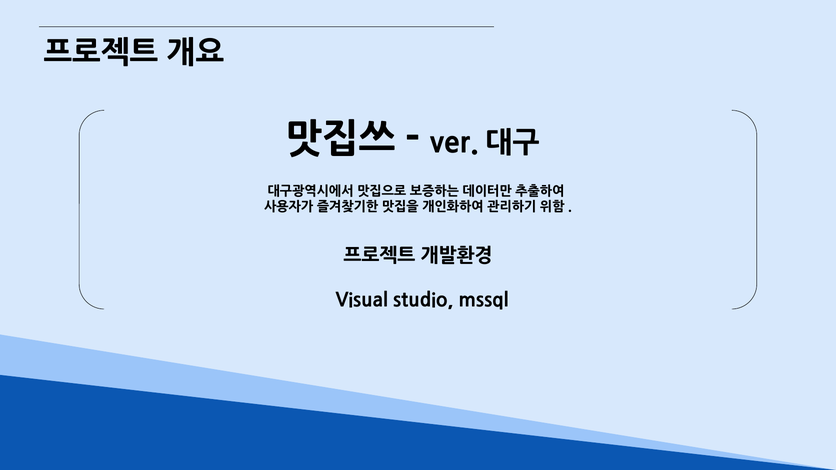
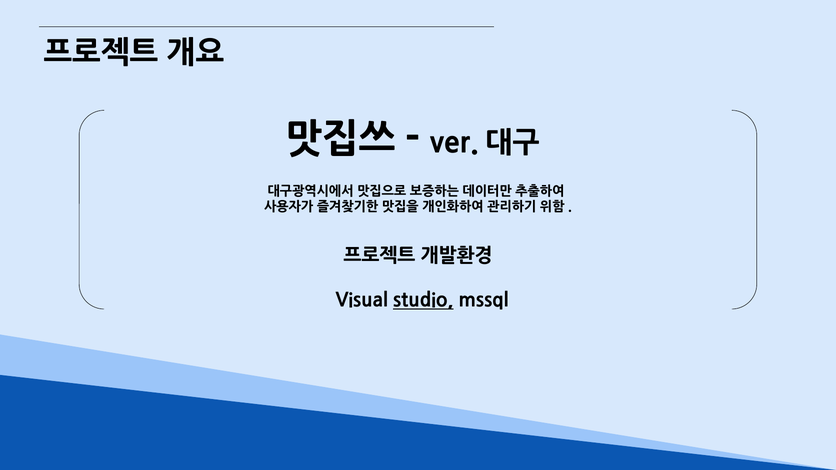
studio underline: none -> present
